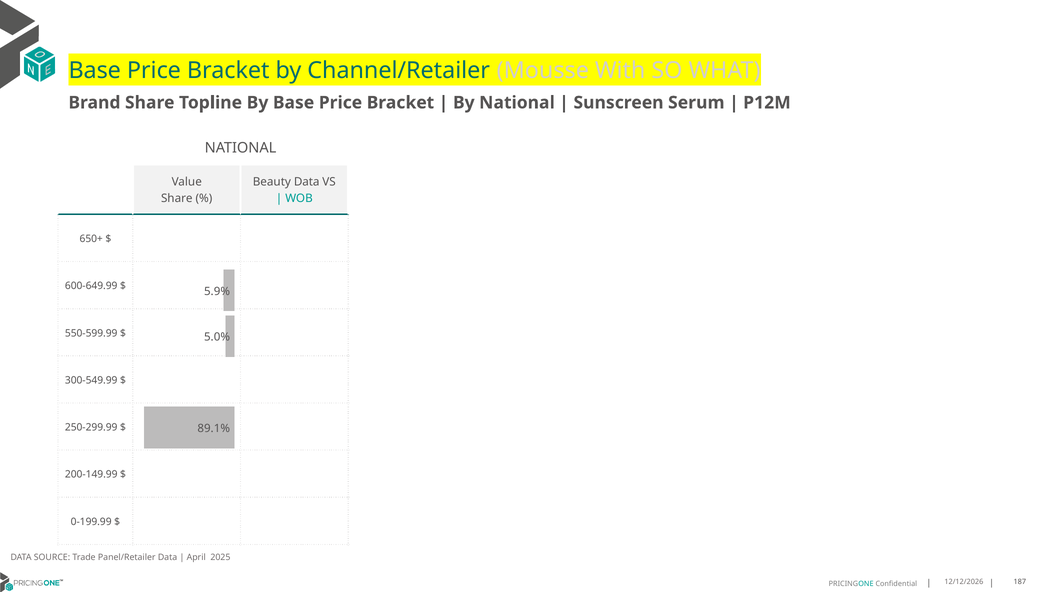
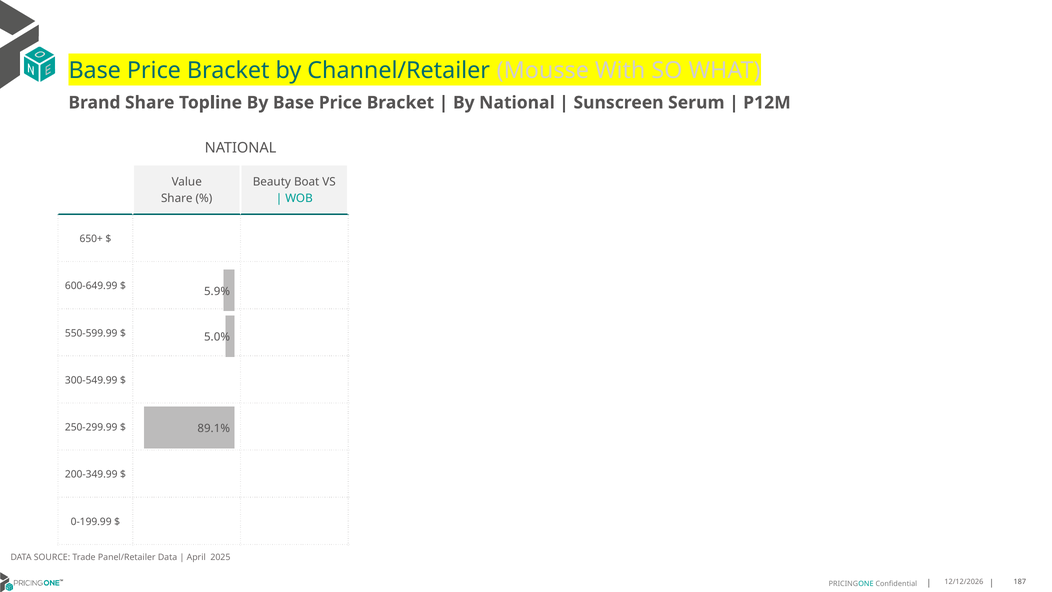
Beauty Data: Data -> Boat
200-149.99: 200-149.99 -> 200-349.99
